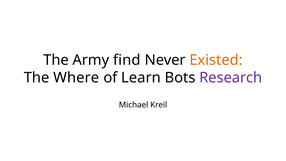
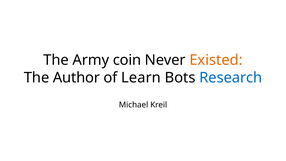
find: find -> coin
Where: Where -> Author
Research colour: purple -> blue
